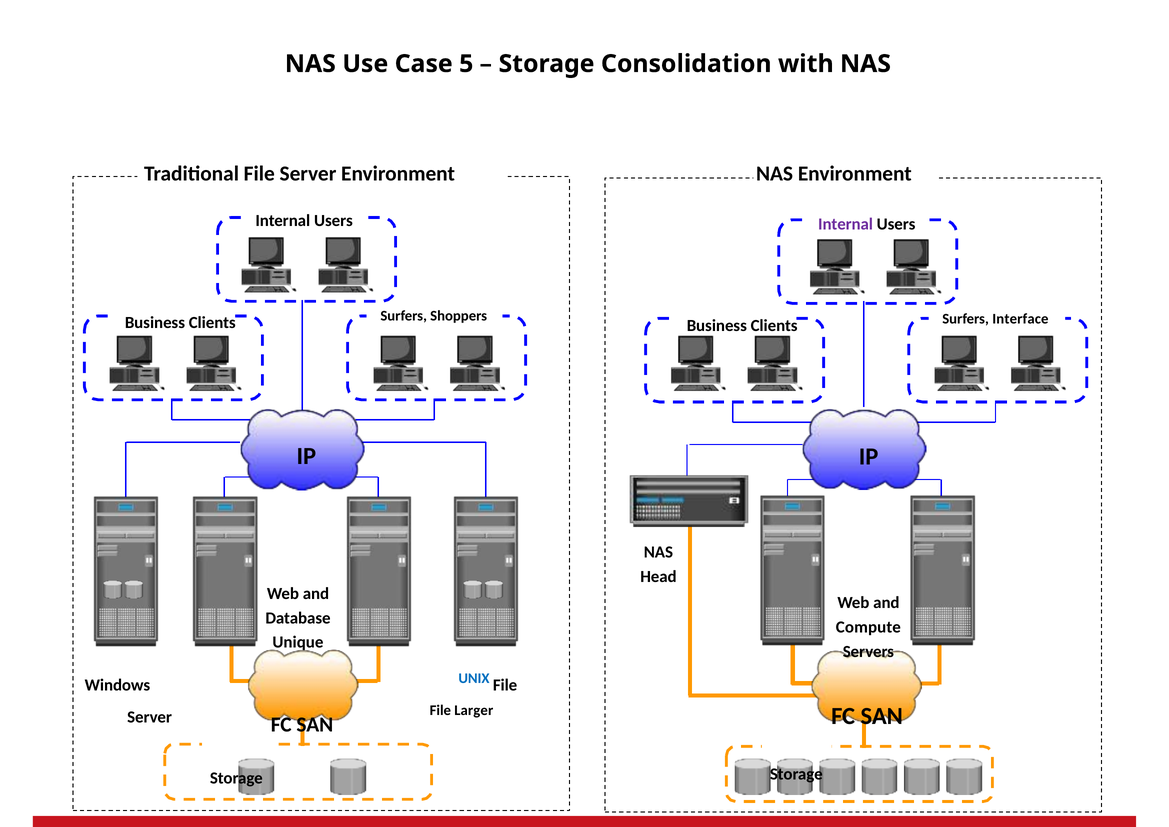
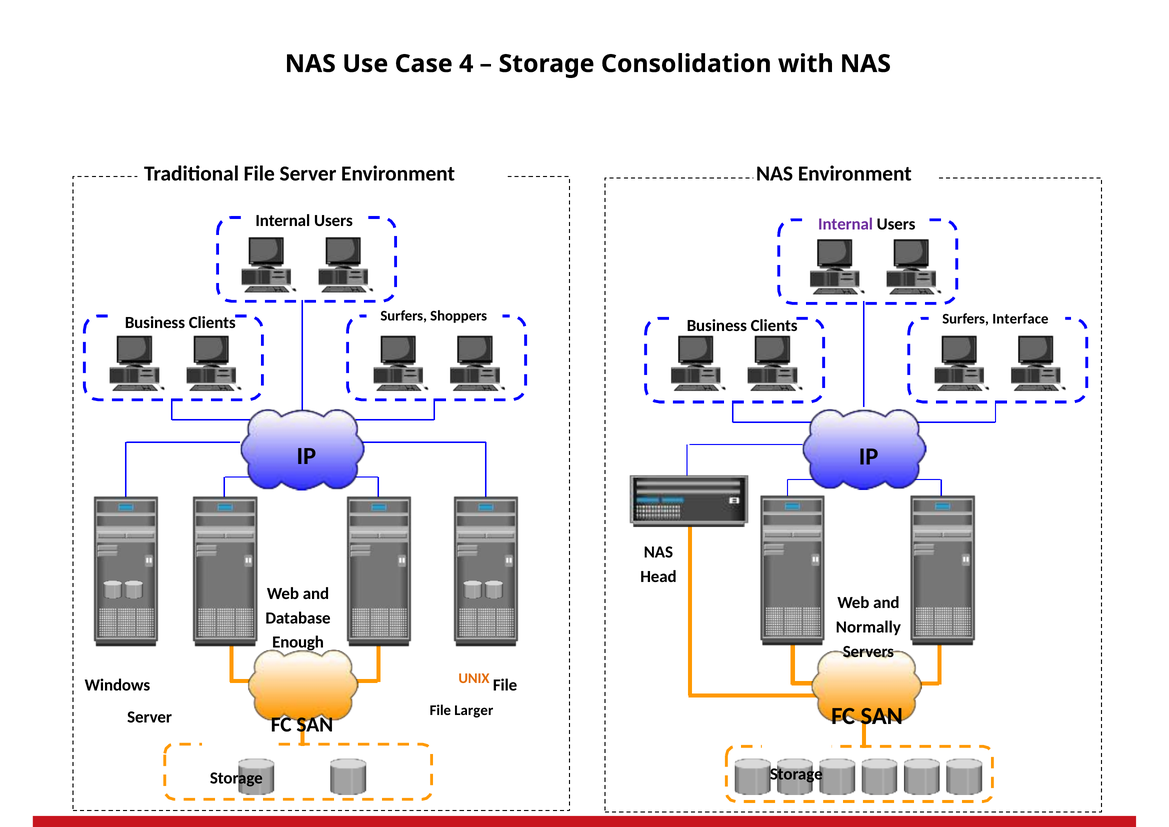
5: 5 -> 4
Compute: Compute -> Normally
Unique: Unique -> Enough
UNIX colour: blue -> orange
